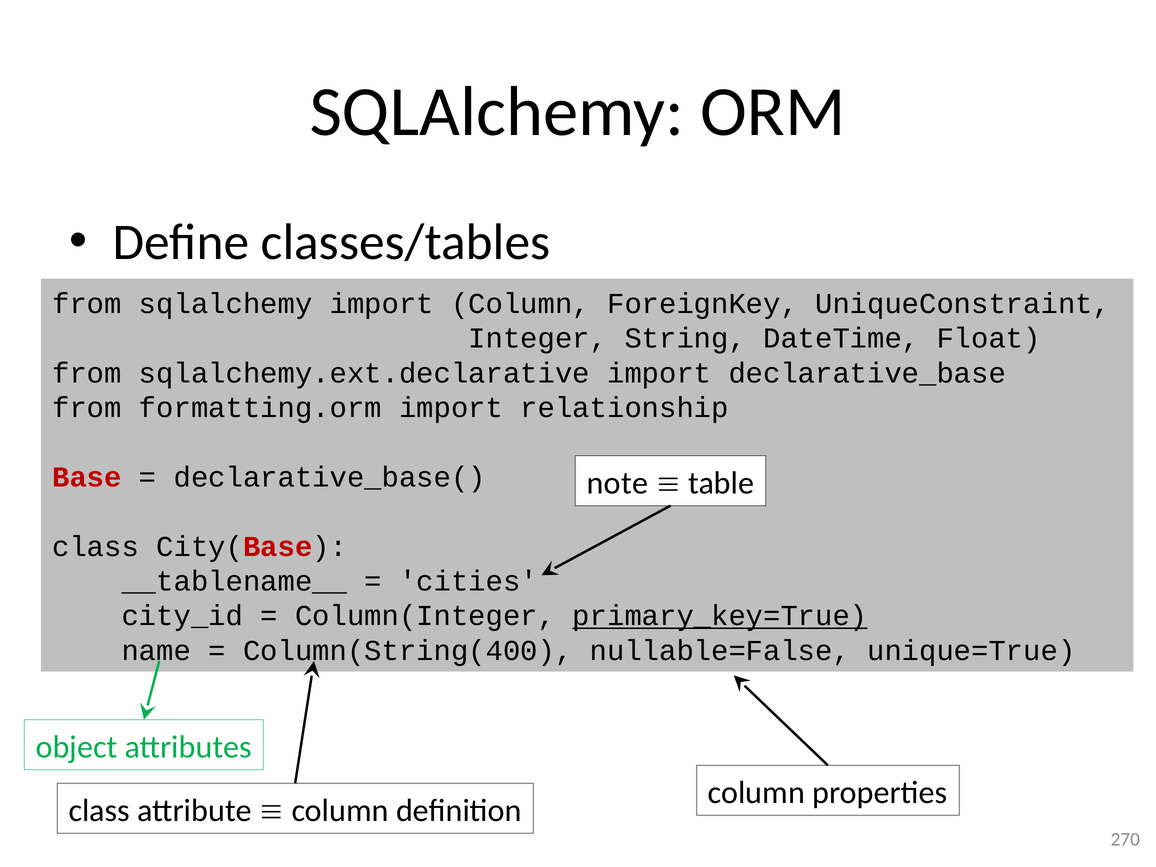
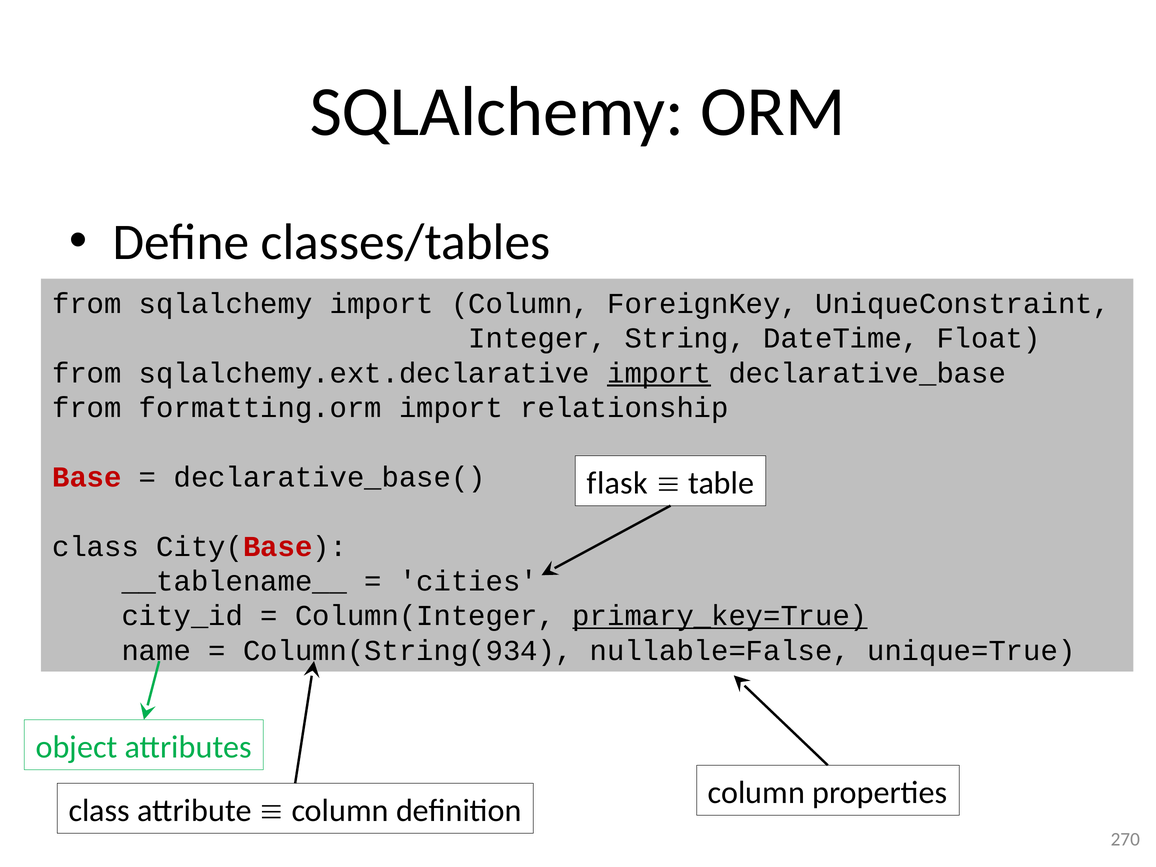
import at (659, 373) underline: none -> present
note: note -> flask
Column(String(400: Column(String(400 -> Column(String(934
